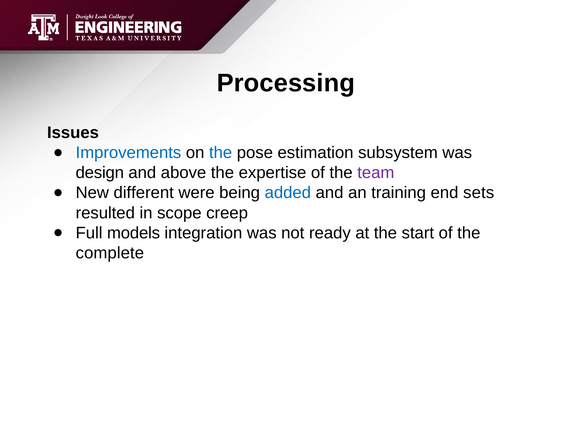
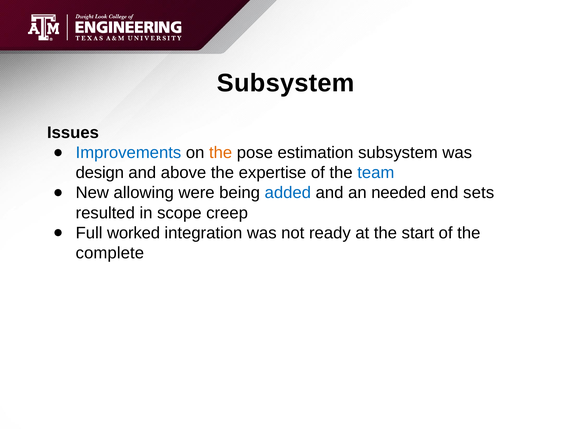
Processing at (286, 83): Processing -> Subsystem
the at (221, 153) colour: blue -> orange
team colour: purple -> blue
different: different -> allowing
training: training -> needed
models: models -> worked
